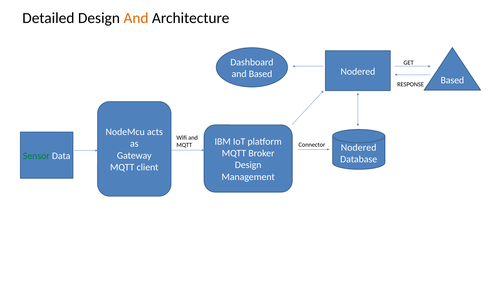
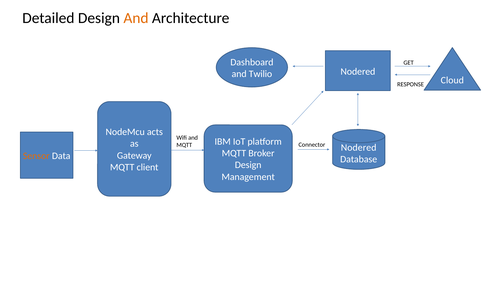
and Based: Based -> Twilio
Based at (452, 80): Based -> Cloud
Sensor colour: green -> orange
